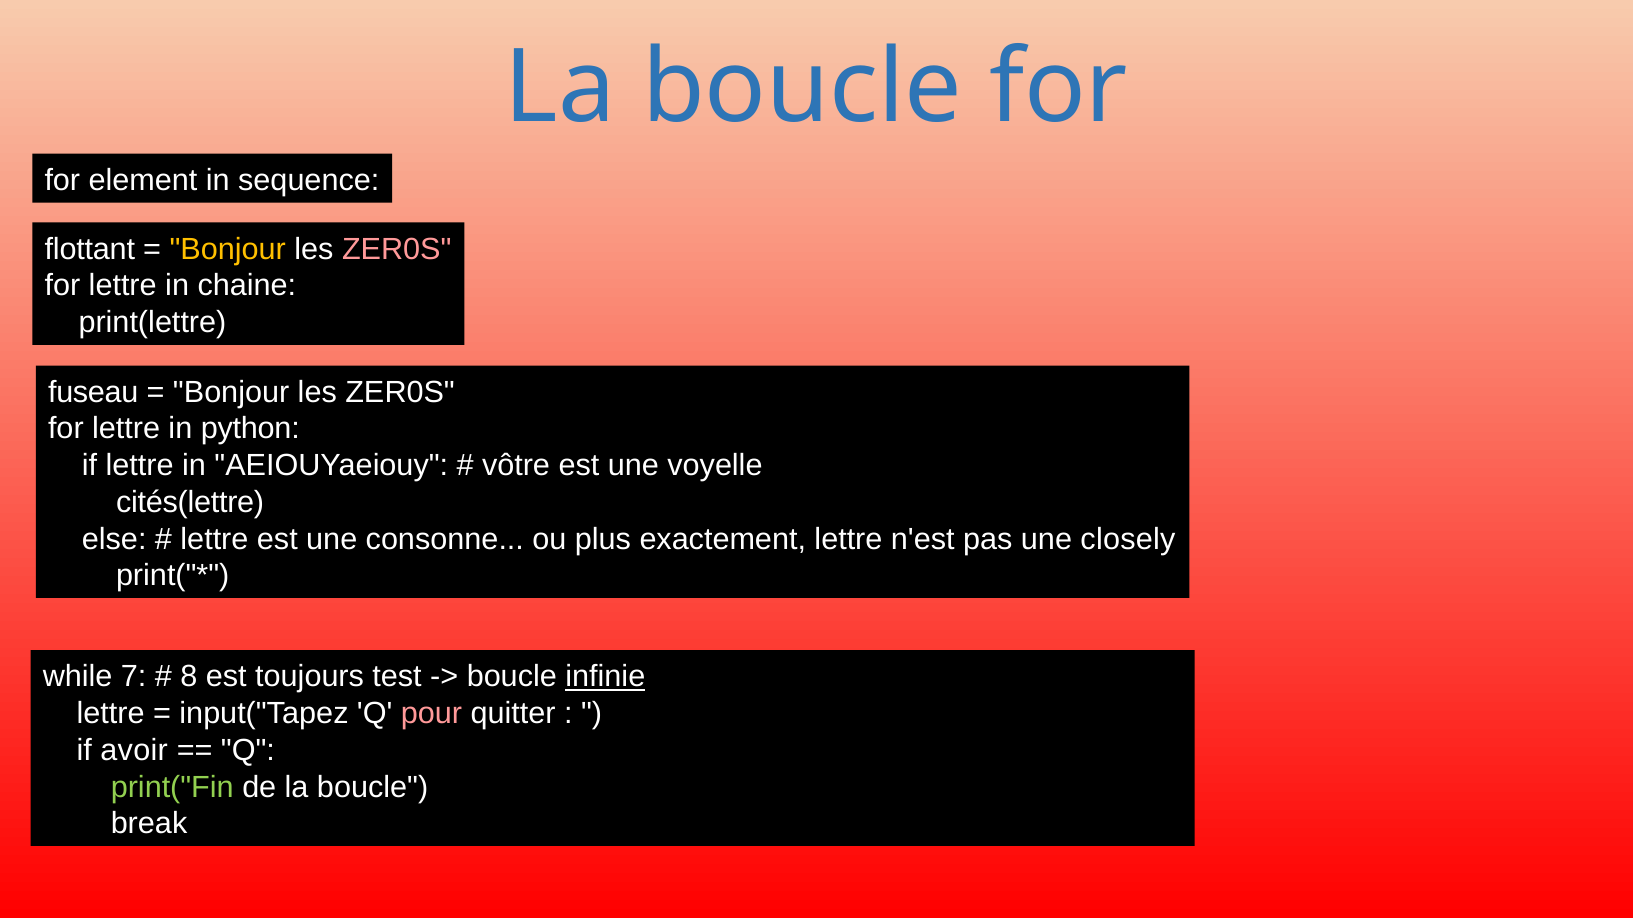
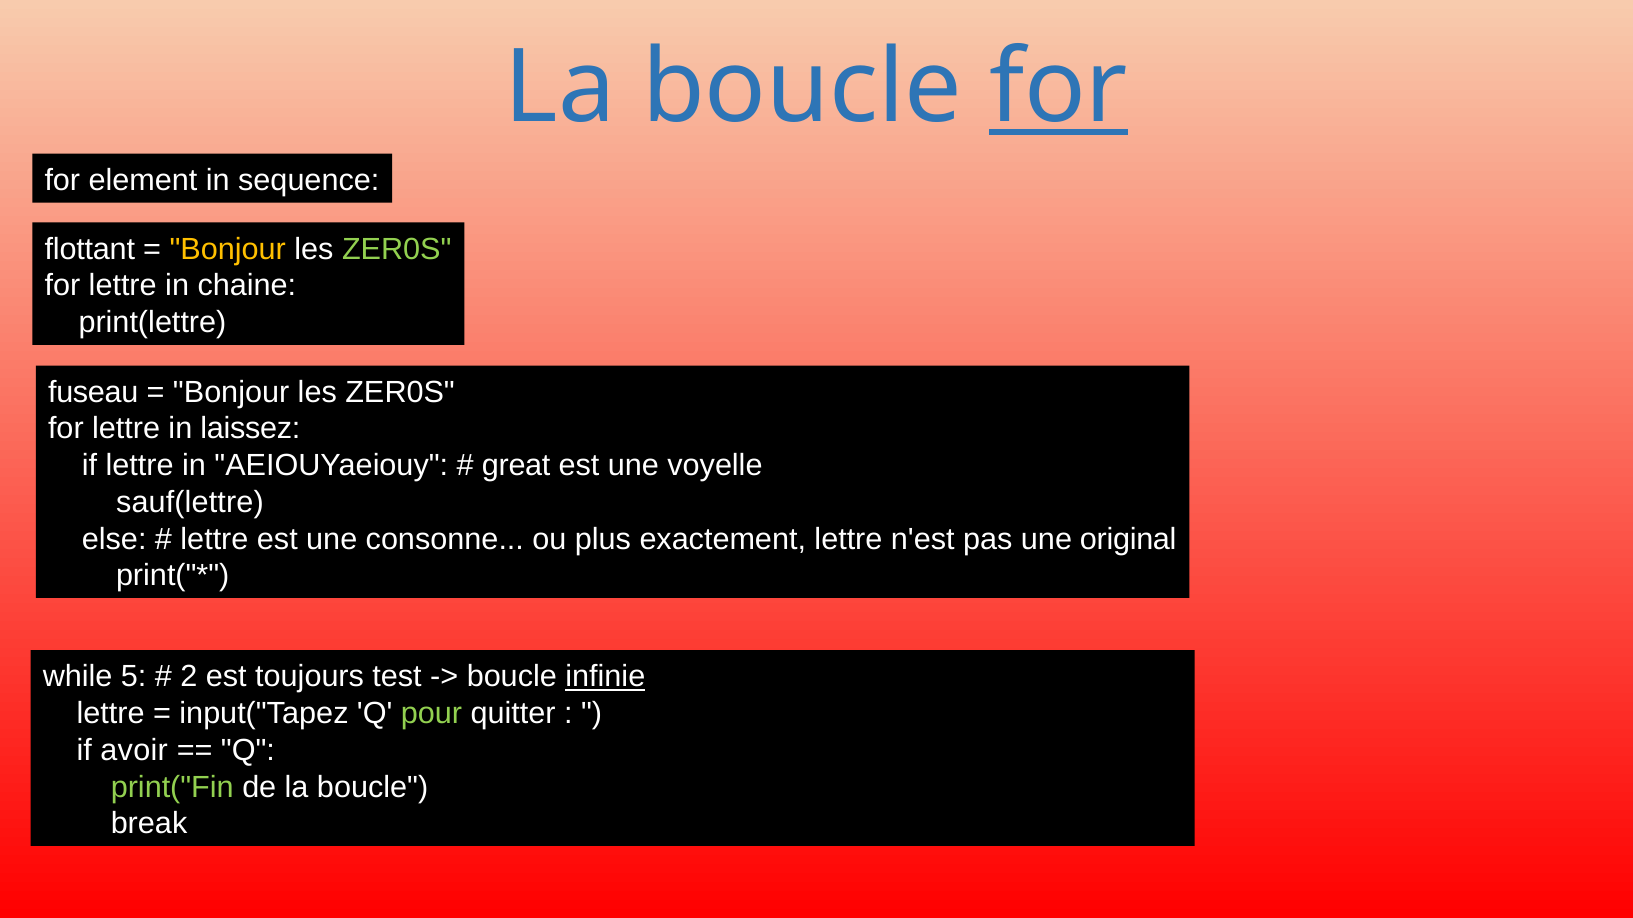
for at (1059, 88) underline: none -> present
ZER0S at (397, 249) colour: pink -> light green
python: python -> laissez
vôtre: vôtre -> great
cités(lettre: cités(lettre -> sauf(lettre
closely: closely -> original
7: 7 -> 5
8: 8 -> 2
pour colour: pink -> light green
